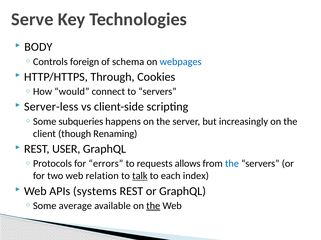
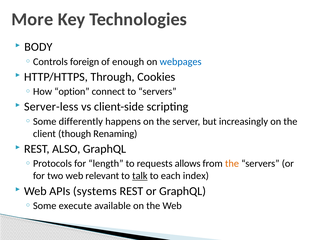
Serve: Serve -> More
schema: schema -> enough
would: would -> option
subqueries: subqueries -> differently
USER: USER -> ALSO
errors: errors -> length
the at (232, 164) colour: blue -> orange
relation: relation -> relevant
average: average -> execute
the at (153, 206) underline: present -> none
